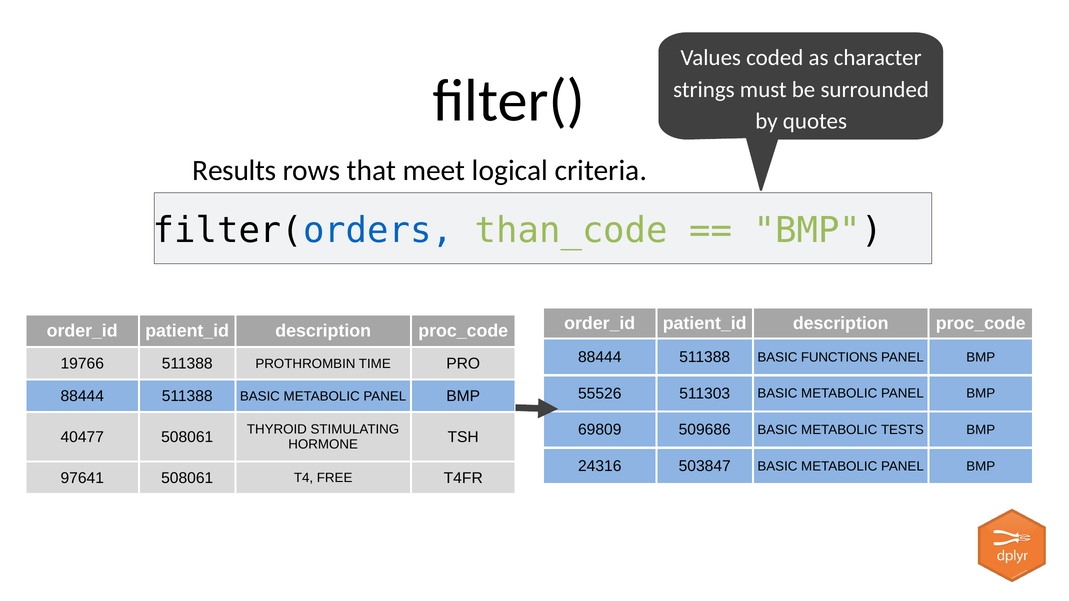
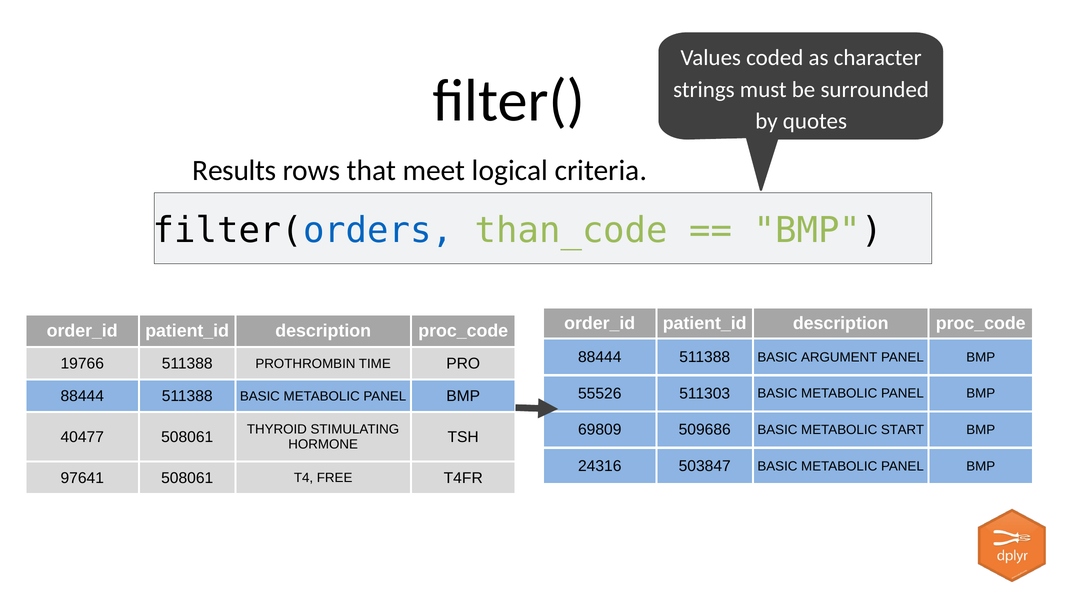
FUNCTIONS: FUNCTIONS -> ARGUMENT
METABOLIC TESTS: TESTS -> START
